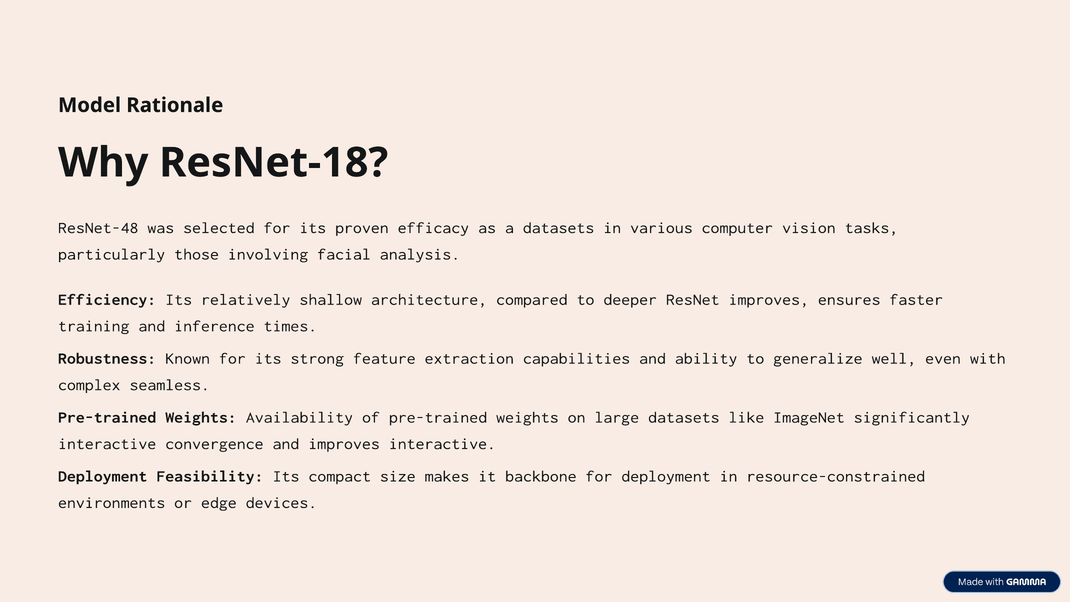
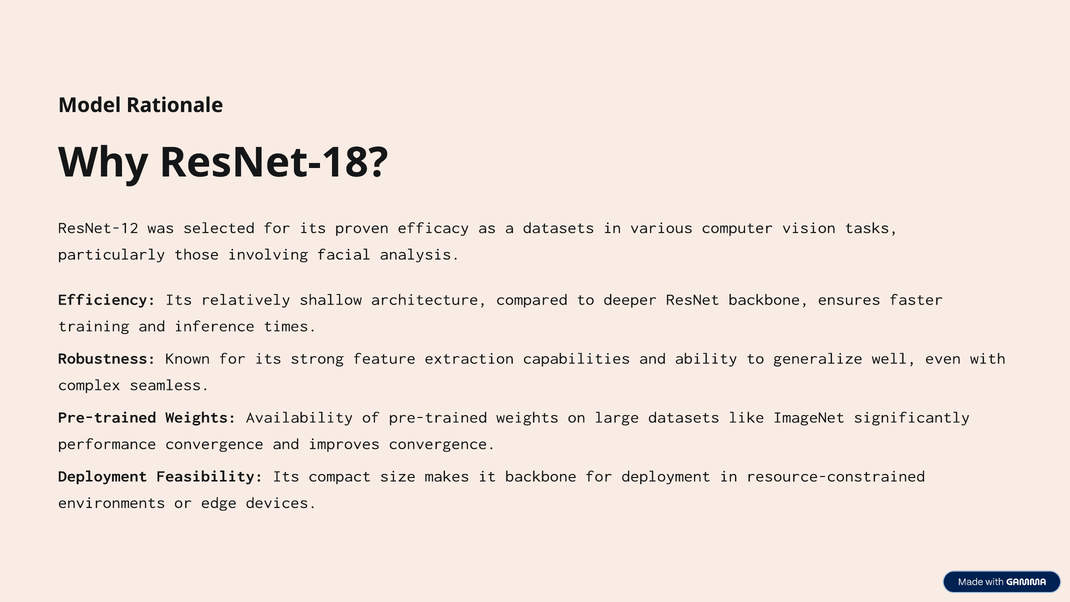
ResNet-48: ResNet-48 -> ResNet-12
ResNet improves: improves -> backbone
interactive at (107, 444): interactive -> performance
improves interactive: interactive -> convergence
